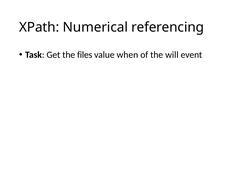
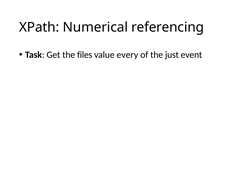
when: when -> every
will: will -> just
